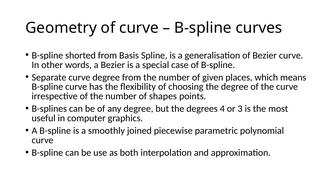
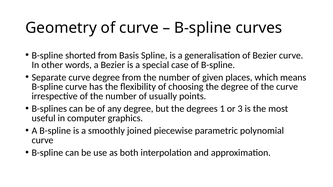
shapes: shapes -> usually
4: 4 -> 1
